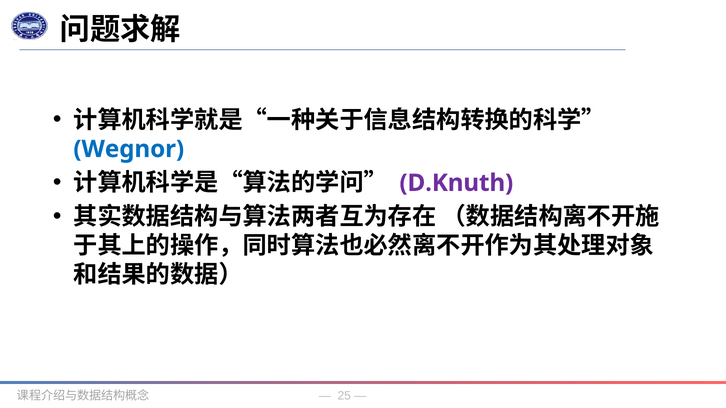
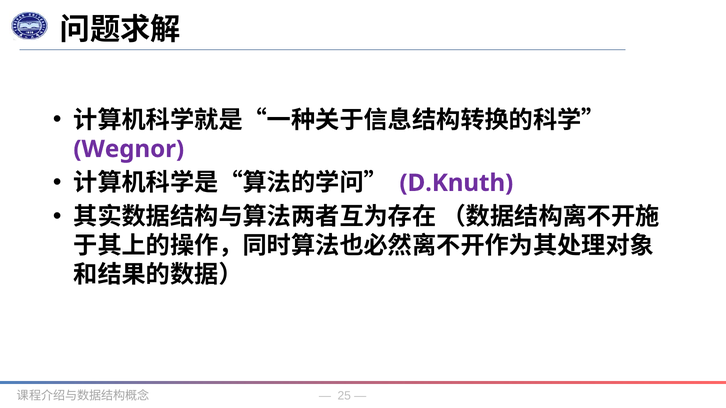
Wegnor colour: blue -> purple
